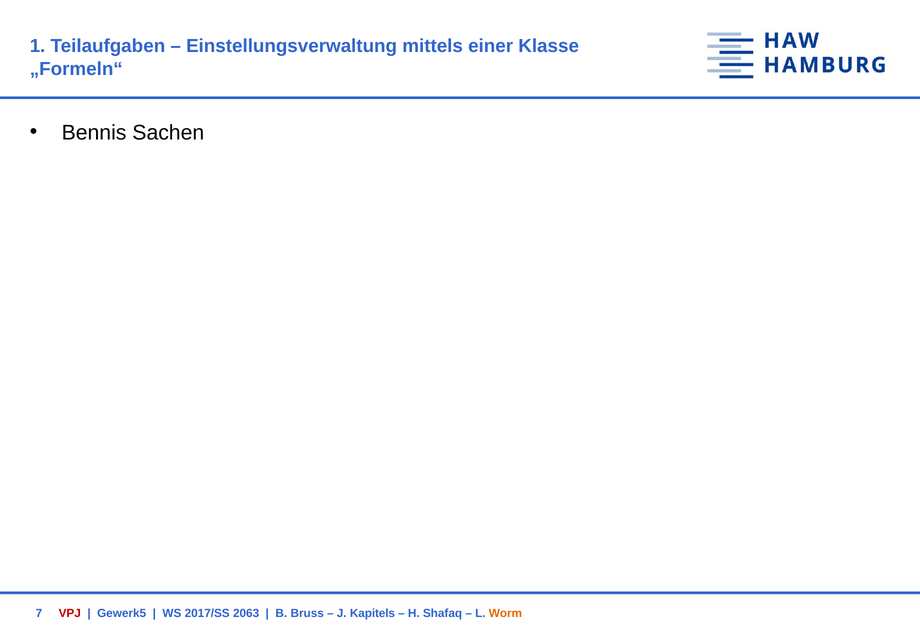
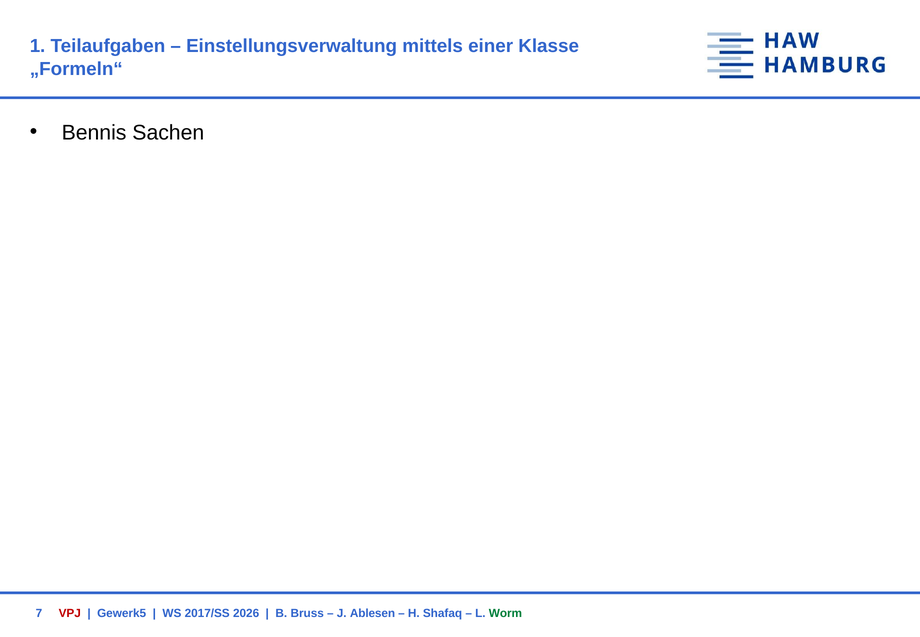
2063: 2063 -> 2026
Kapitels: Kapitels -> Ablesen
Worm colour: orange -> green
